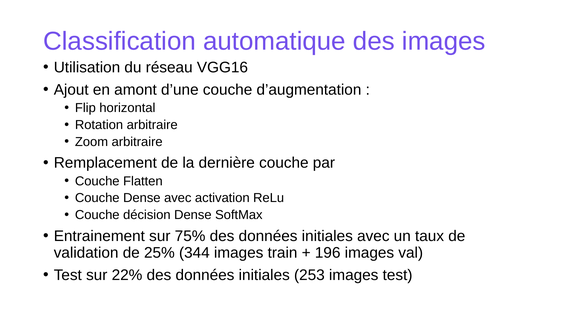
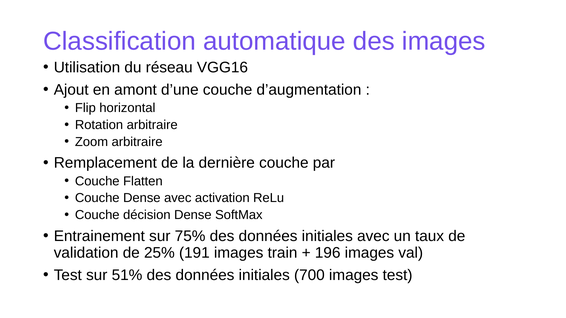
344: 344 -> 191
22%: 22% -> 51%
253: 253 -> 700
